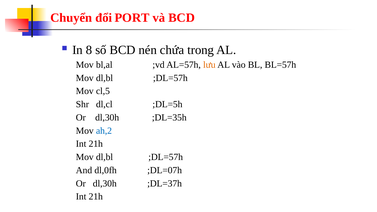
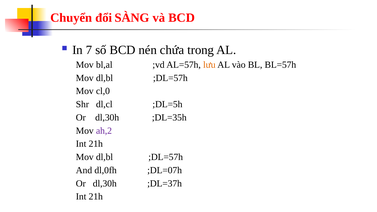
PORT: PORT -> SÀNG
8: 8 -> 7
cl,5: cl,5 -> cl,0
ah,2 colour: blue -> purple
